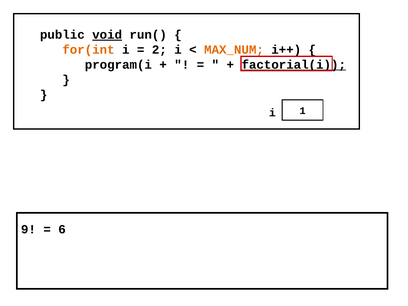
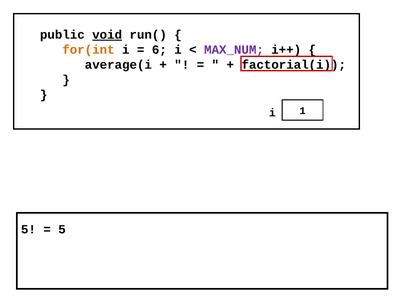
2: 2 -> 6
MAX_NUM colour: orange -> purple
program(i: program(i -> average(i
factorial(i underline: present -> none
9 at (28, 229): 9 -> 5
6 at (62, 229): 6 -> 5
